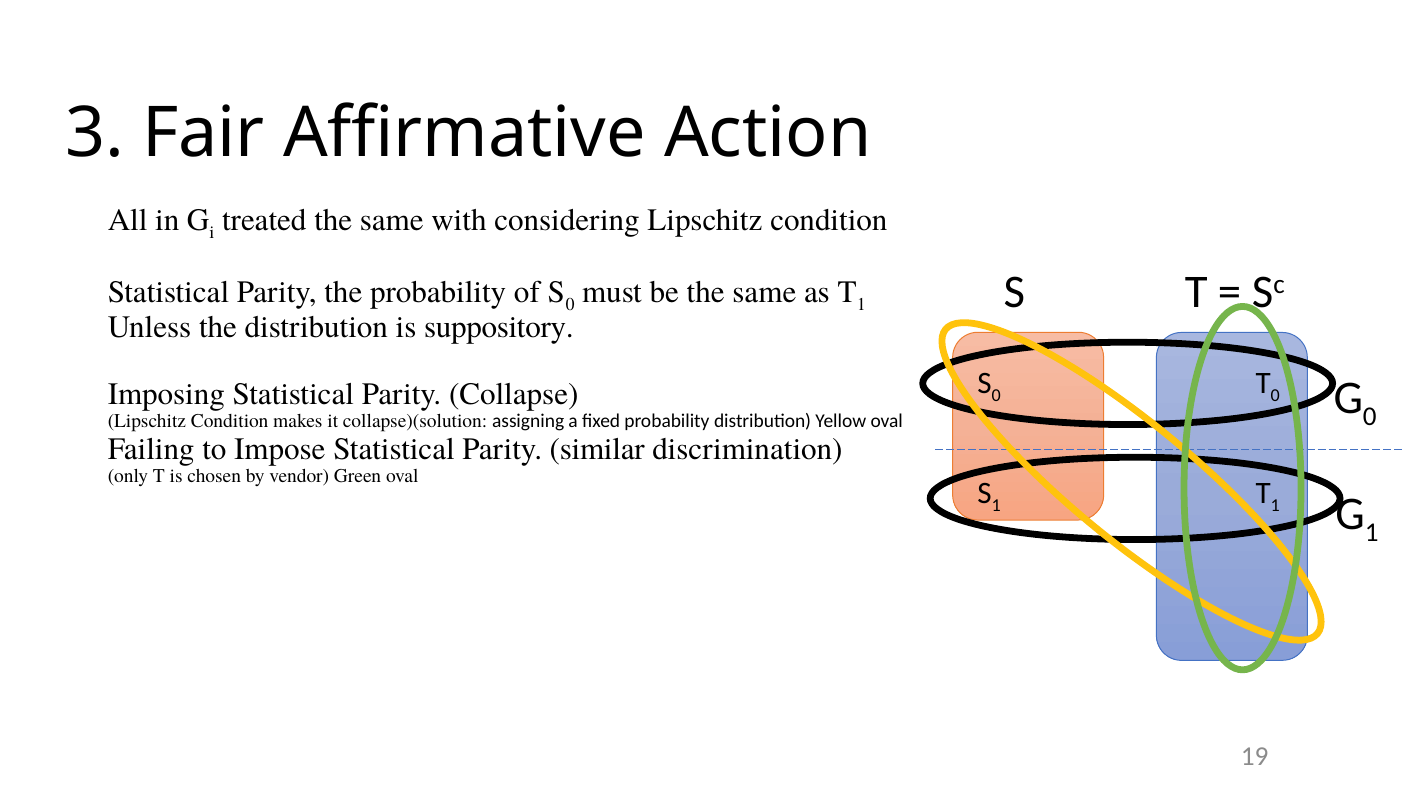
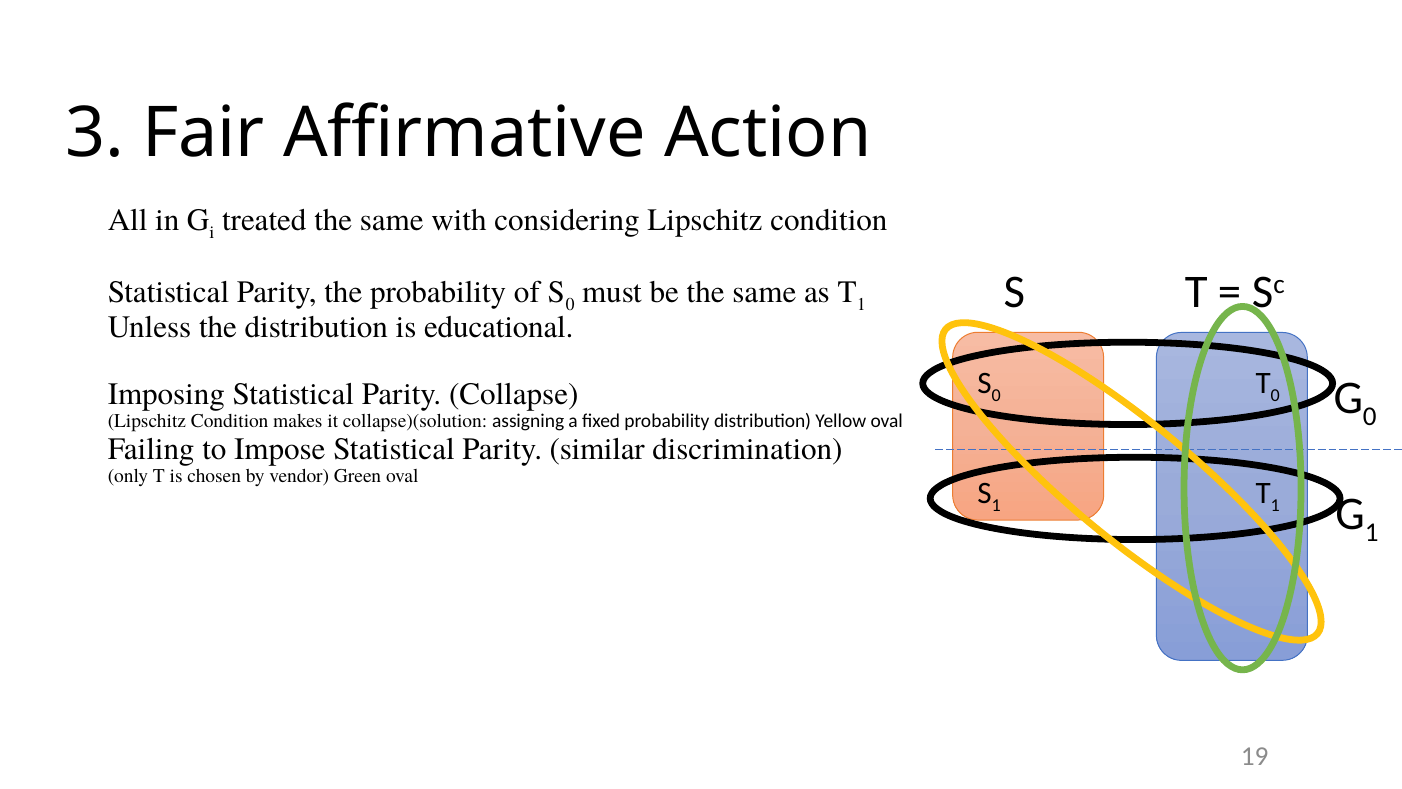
suppository: suppository -> educational
